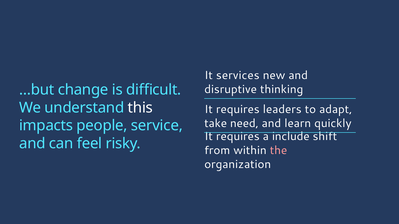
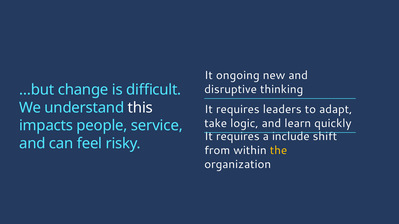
services: services -> ongoing
need: need -> logic
the colour: pink -> yellow
